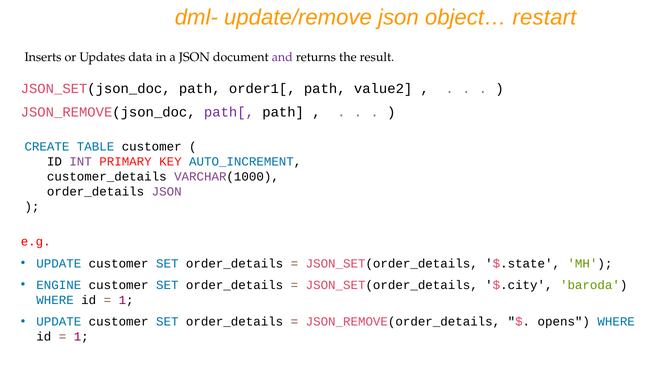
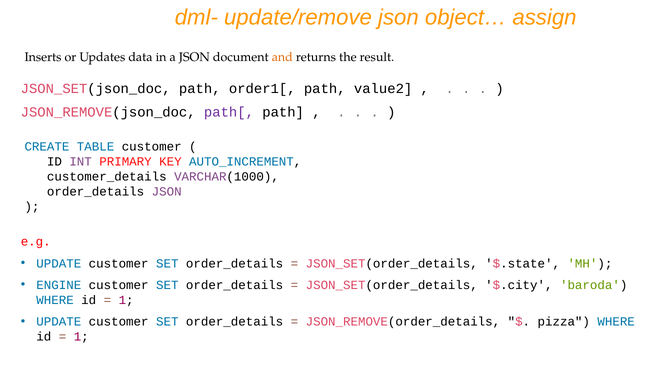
restart: restart -> assign
and colour: purple -> orange
opens: opens -> pizza
